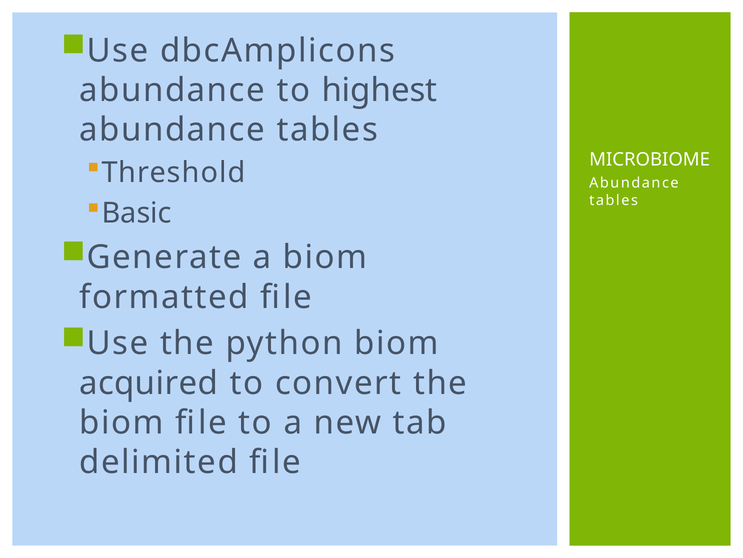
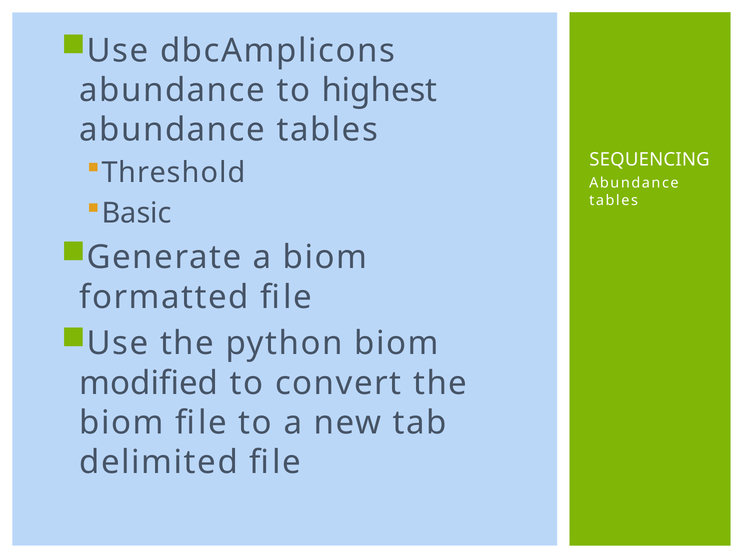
MICROBIOME: MICROBIOME -> SEQUENCING
acquired: acquired -> modified
